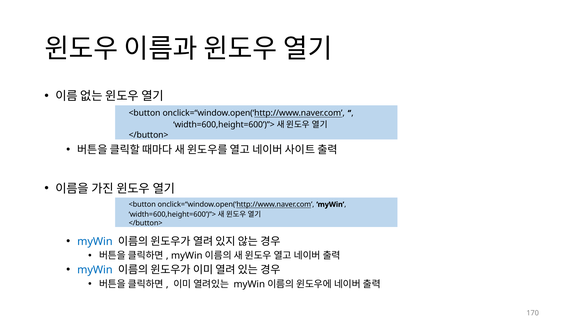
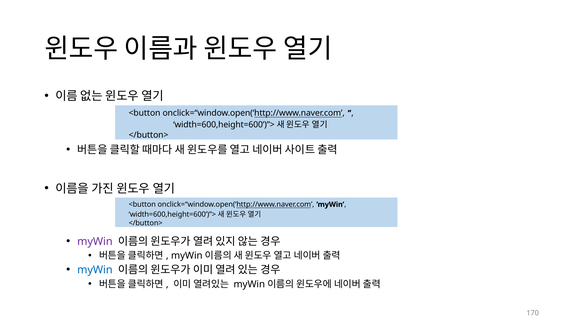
myWin at (95, 241) colour: blue -> purple
